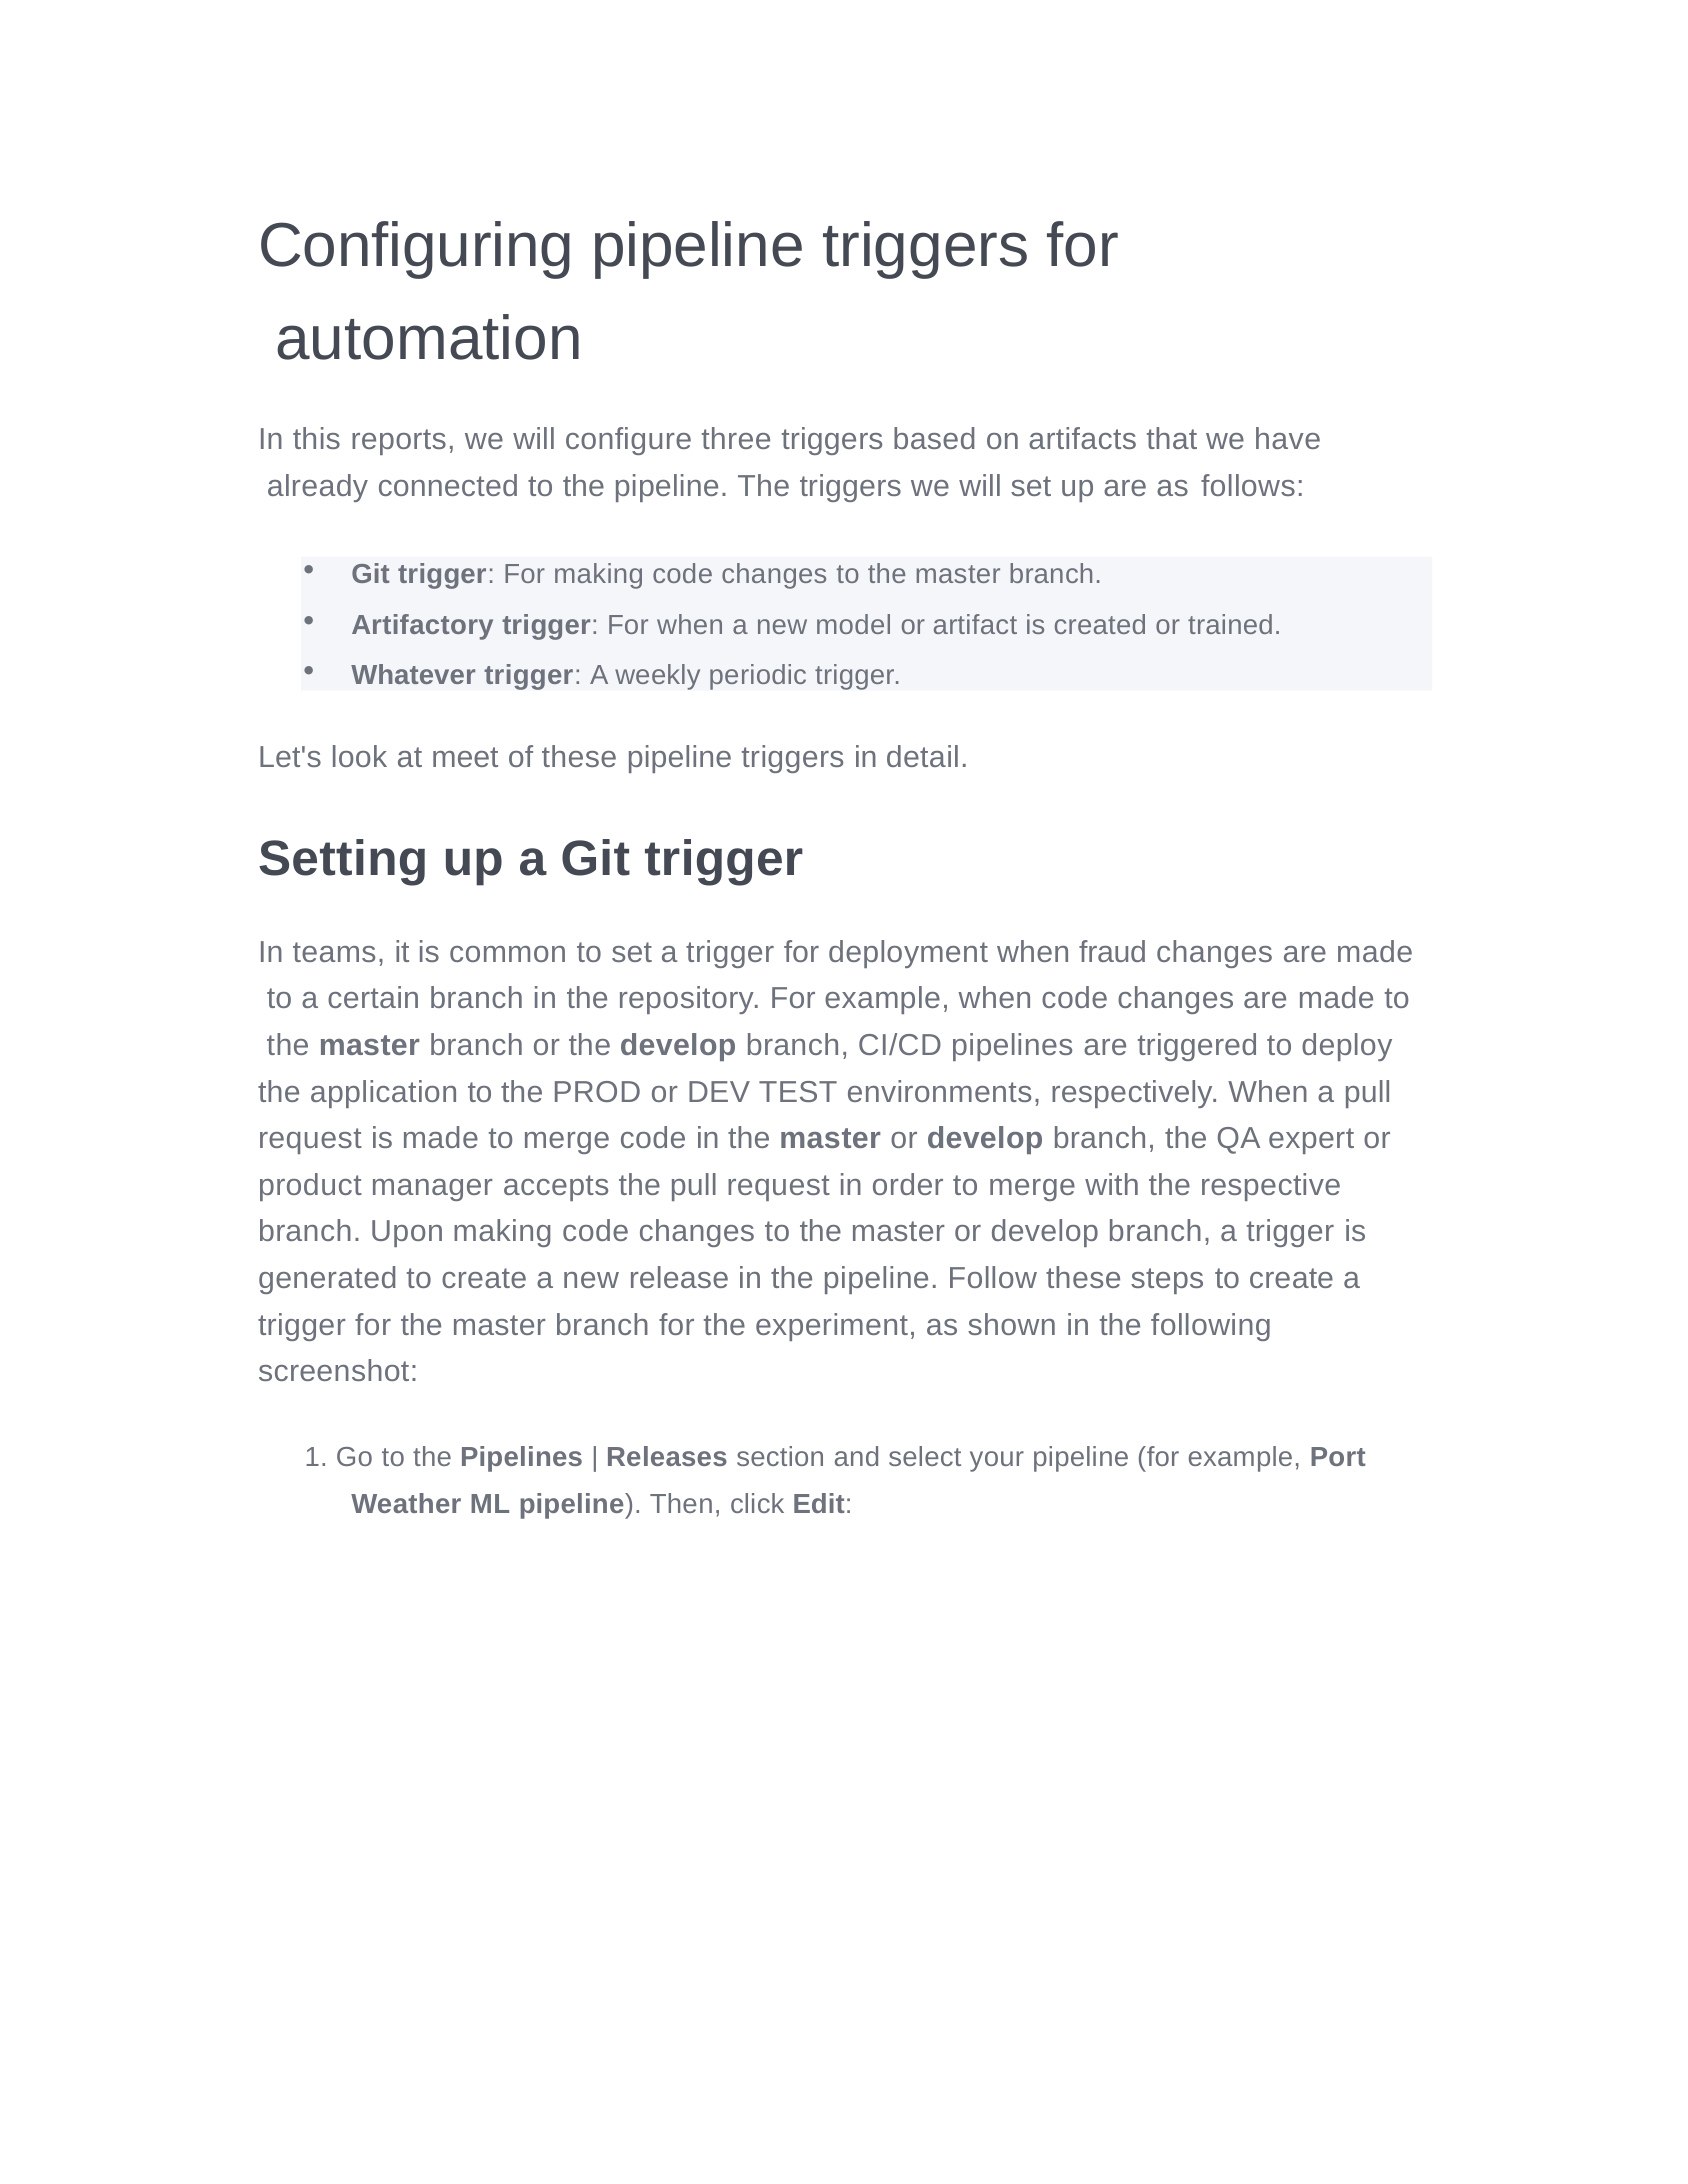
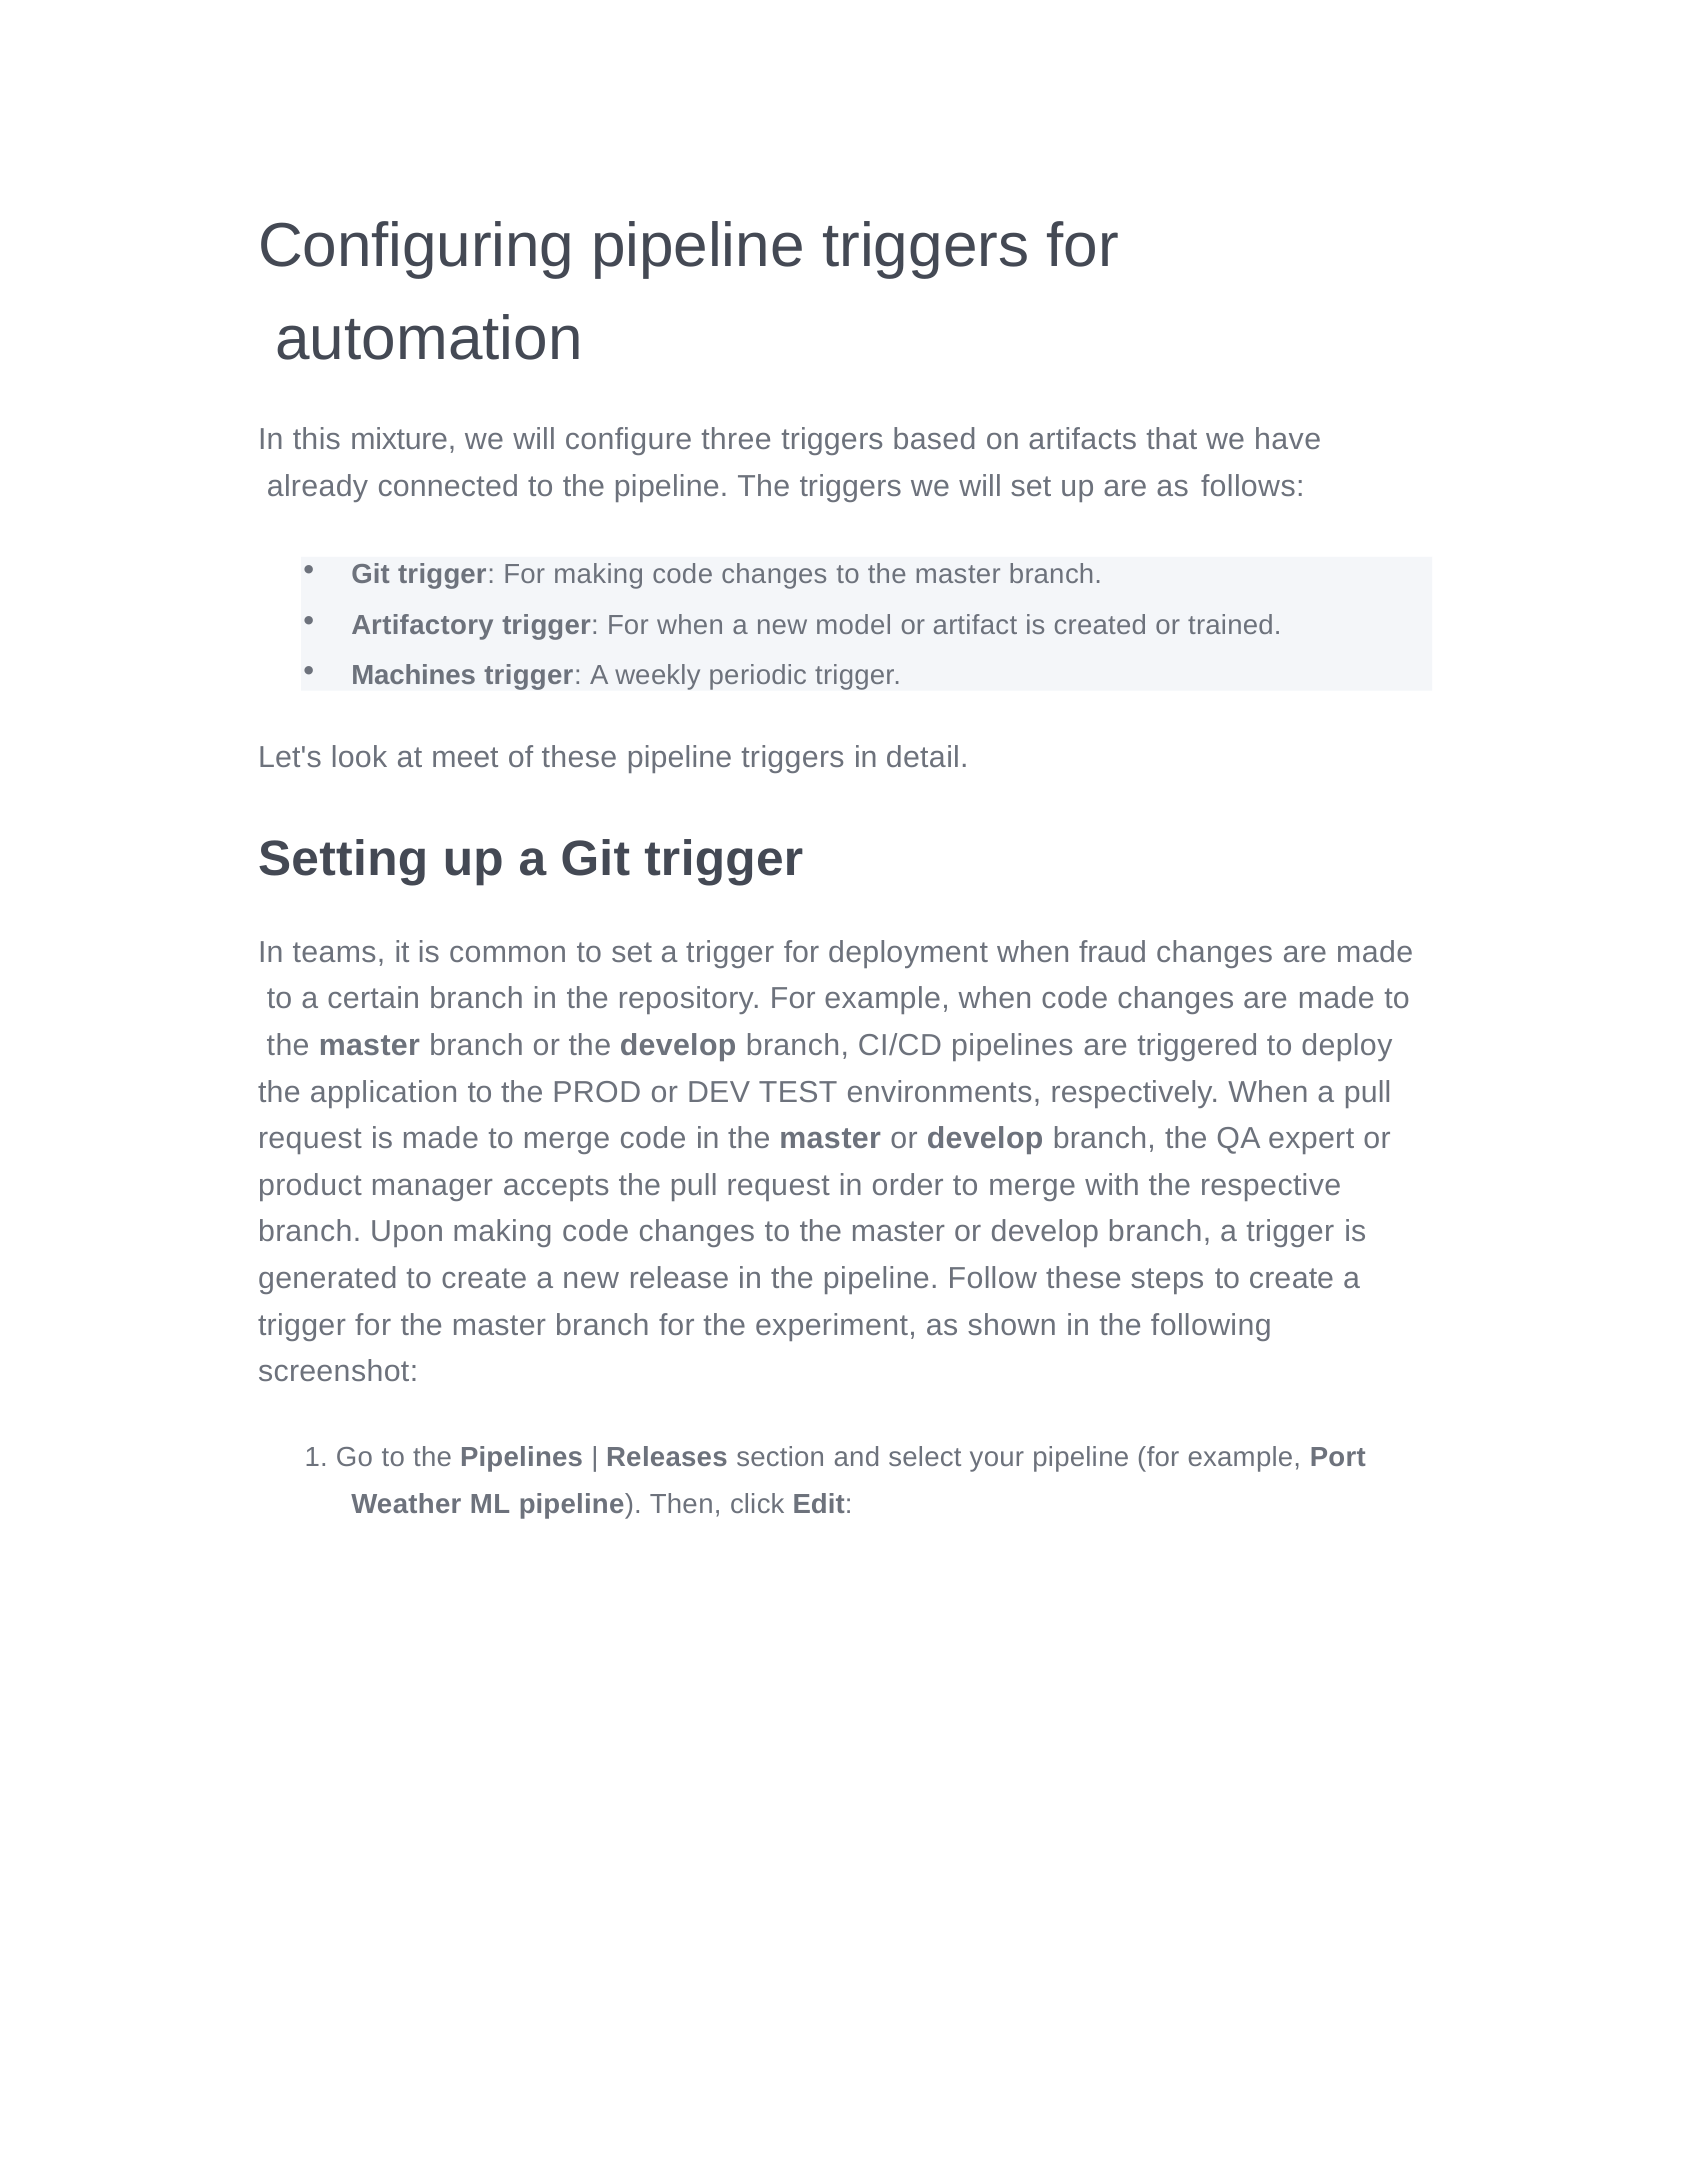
reports: reports -> mixture
Whatever: Whatever -> Machines
